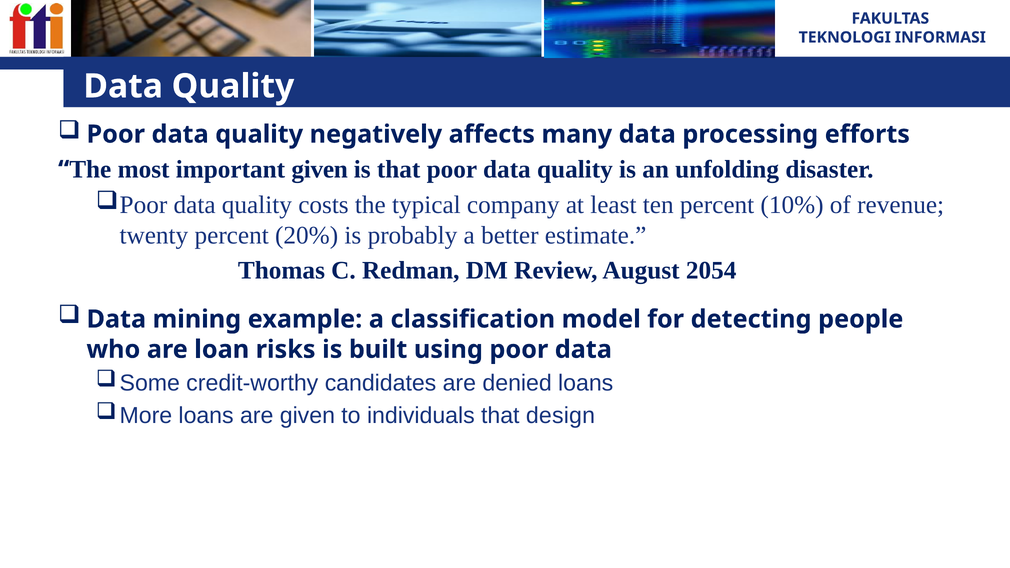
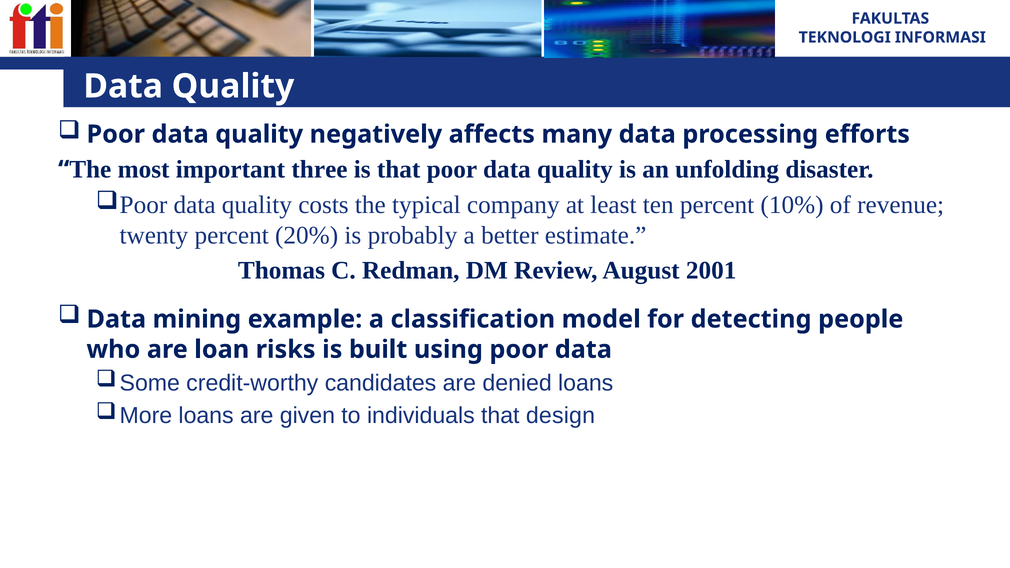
important given: given -> three
2054: 2054 -> 2001
